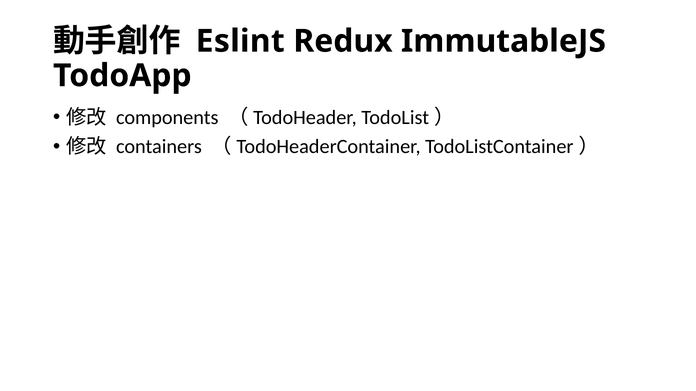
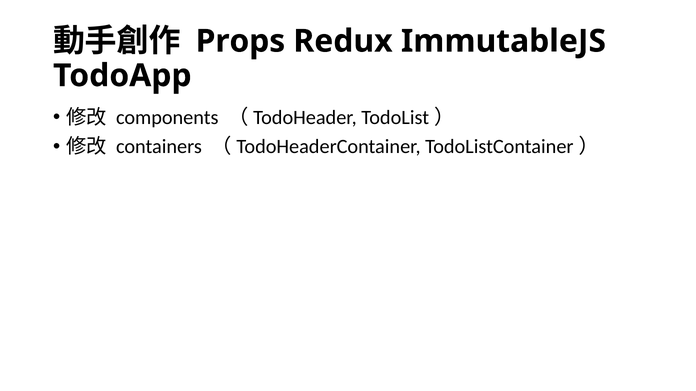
Eslint: Eslint -> Props
